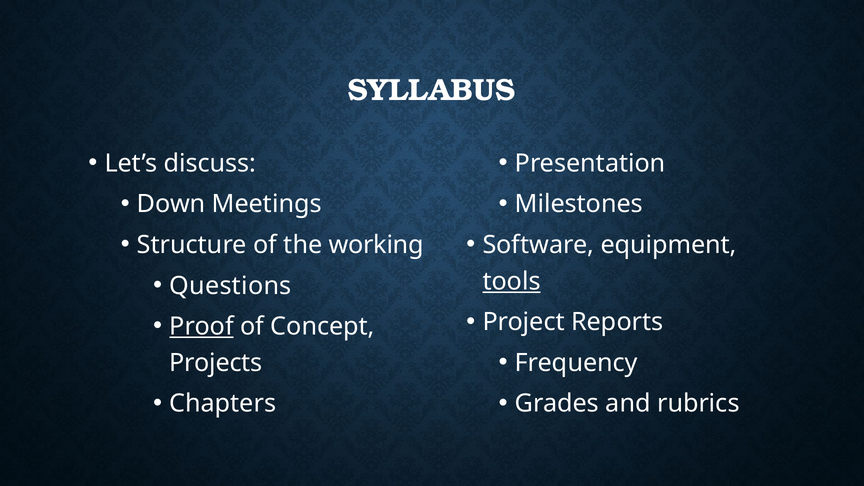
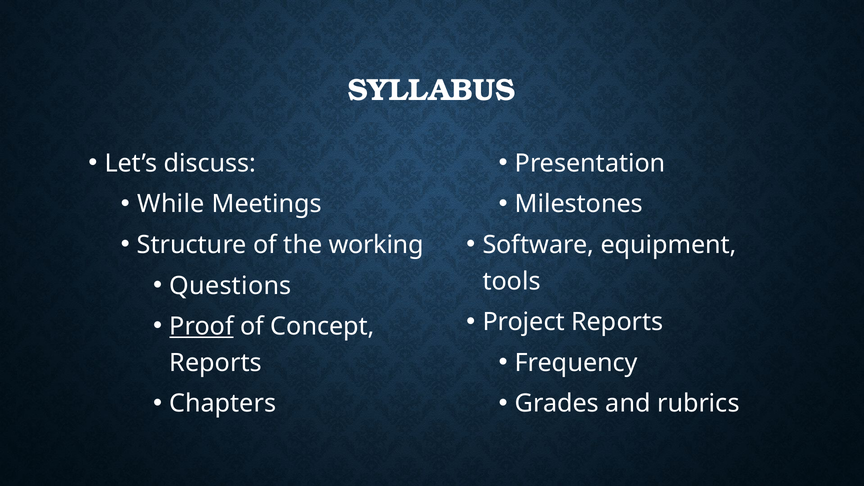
Down: Down -> While
tools underline: present -> none
Projects at (216, 363): Projects -> Reports
